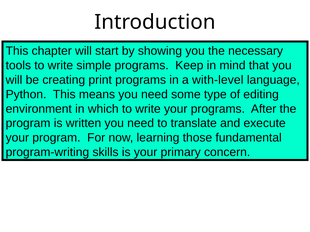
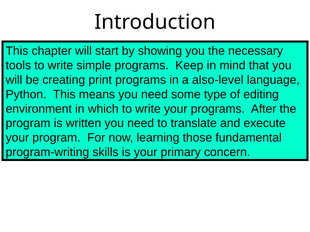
with-level: with-level -> also-level
